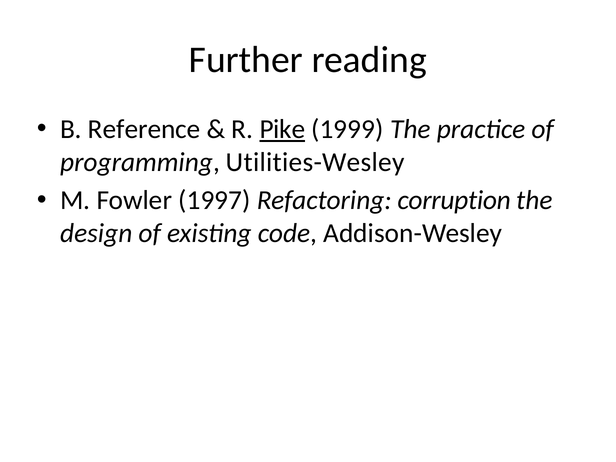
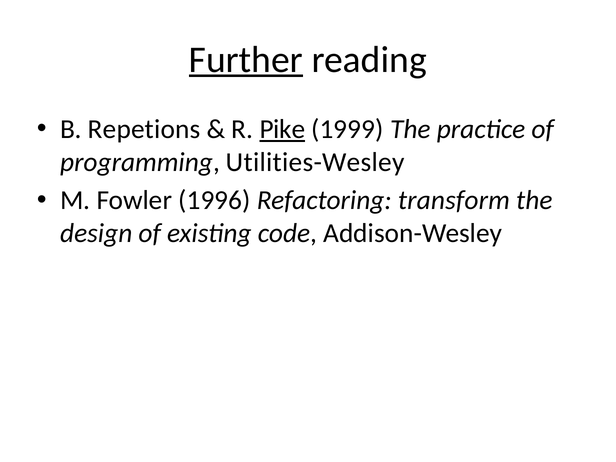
Further underline: none -> present
Reference: Reference -> Repetions
1997: 1997 -> 1996
corruption: corruption -> transform
